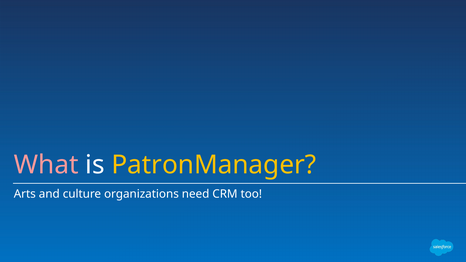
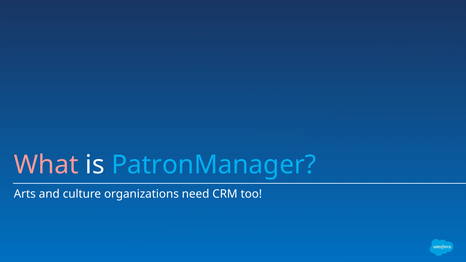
PatronManager colour: yellow -> light blue
